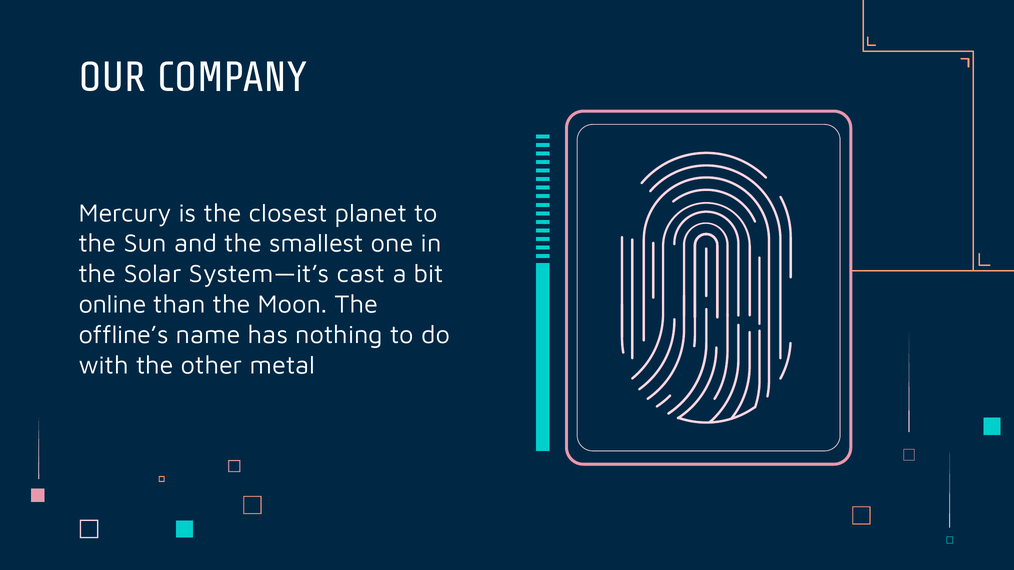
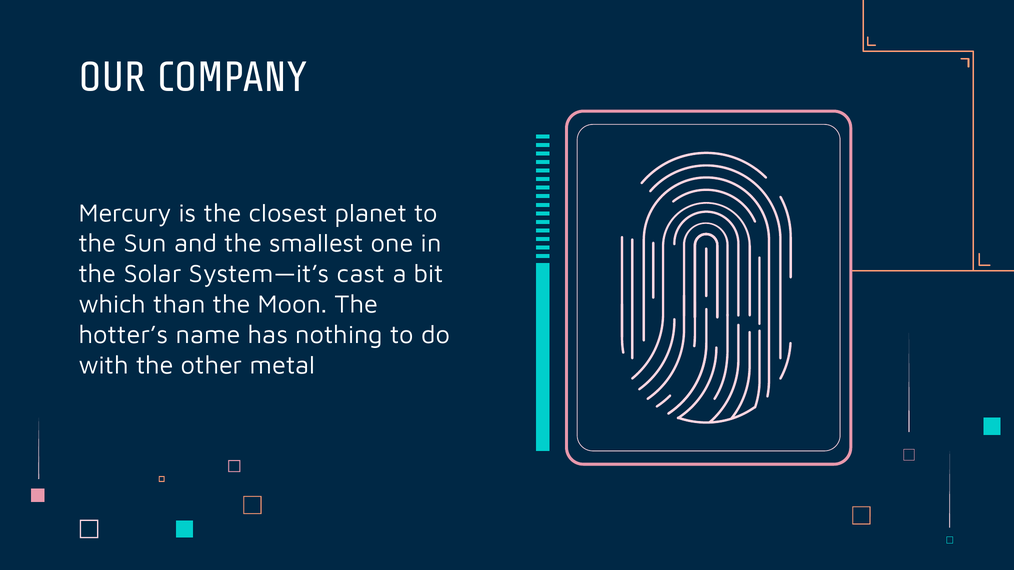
online: online -> which
offline’s: offline’s -> hotter’s
